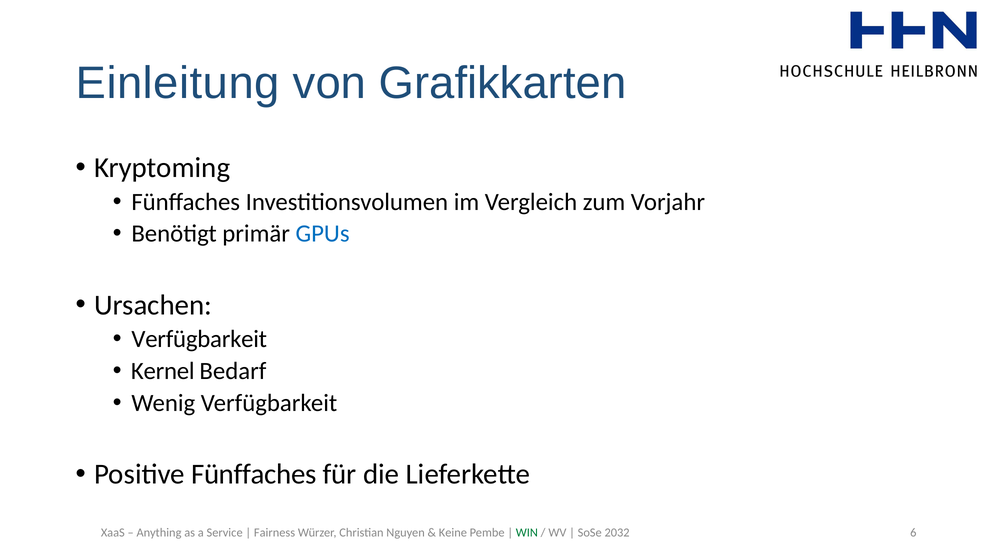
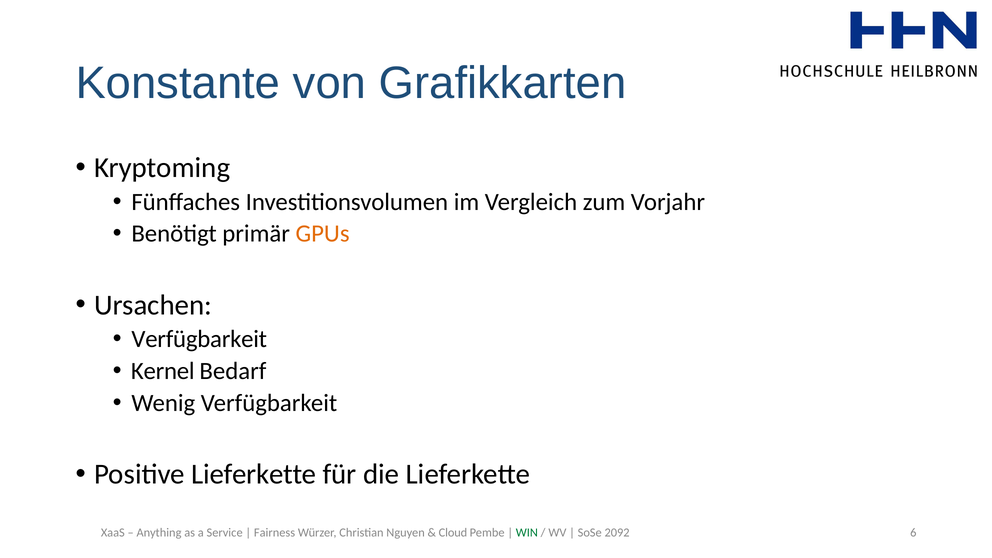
Einleitung: Einleitung -> Konstante
GPUs colour: blue -> orange
Positive Fünffaches: Fünffaches -> Lieferkette
Keine: Keine -> Cloud
2032: 2032 -> 2092
